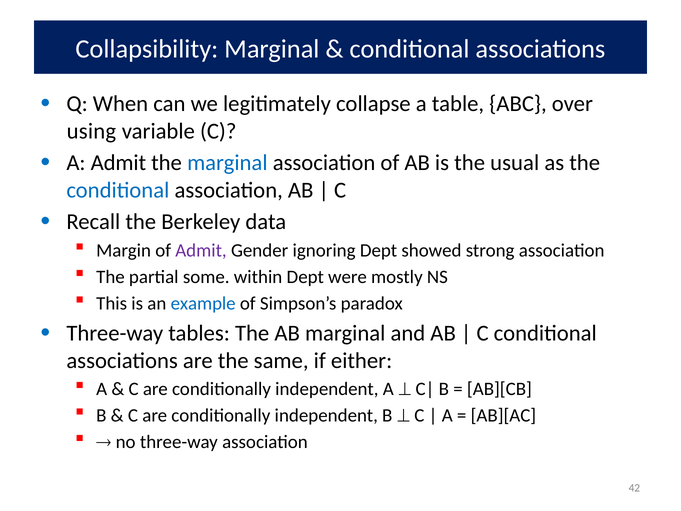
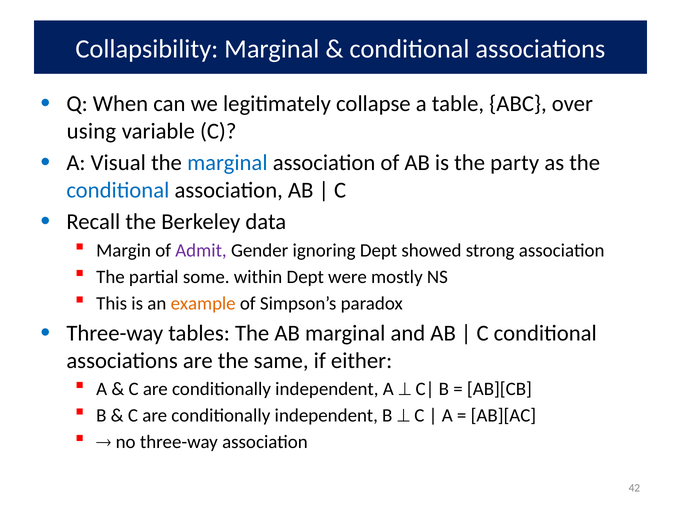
A Admit: Admit -> Visual
usual: usual -> party
example colour: blue -> orange
